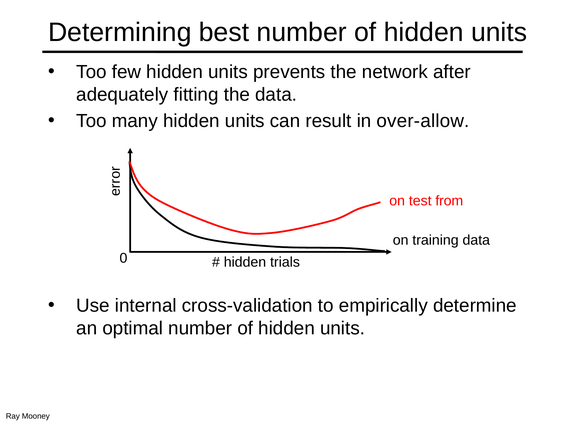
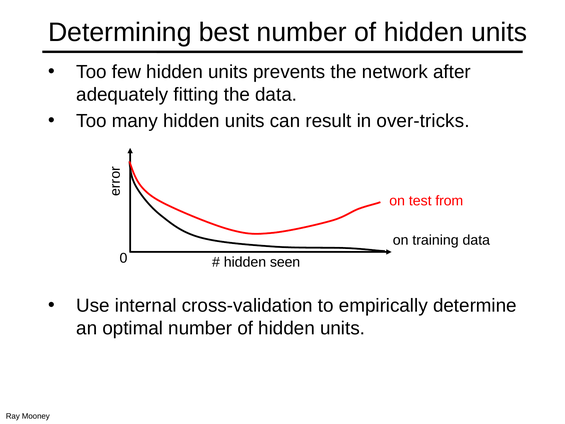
over-allow: over-allow -> over-tricks
trials: trials -> seen
